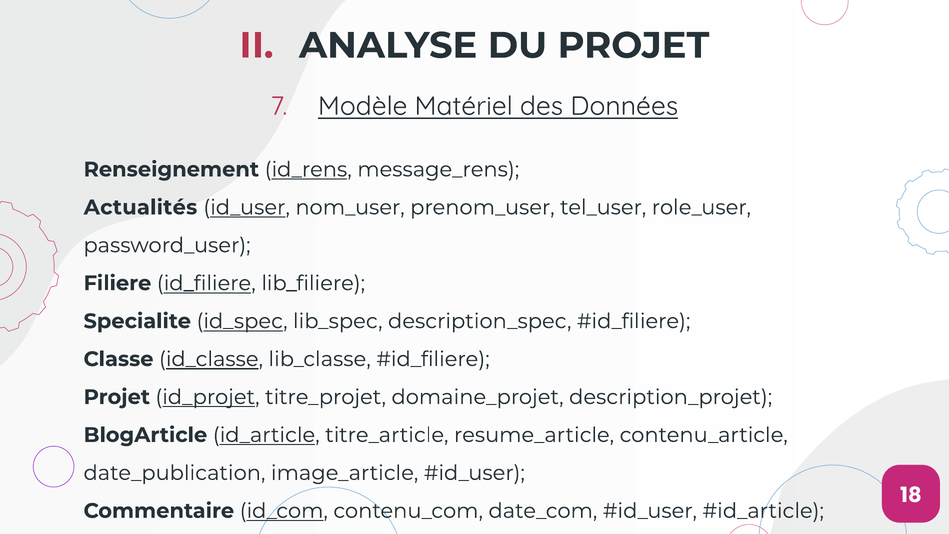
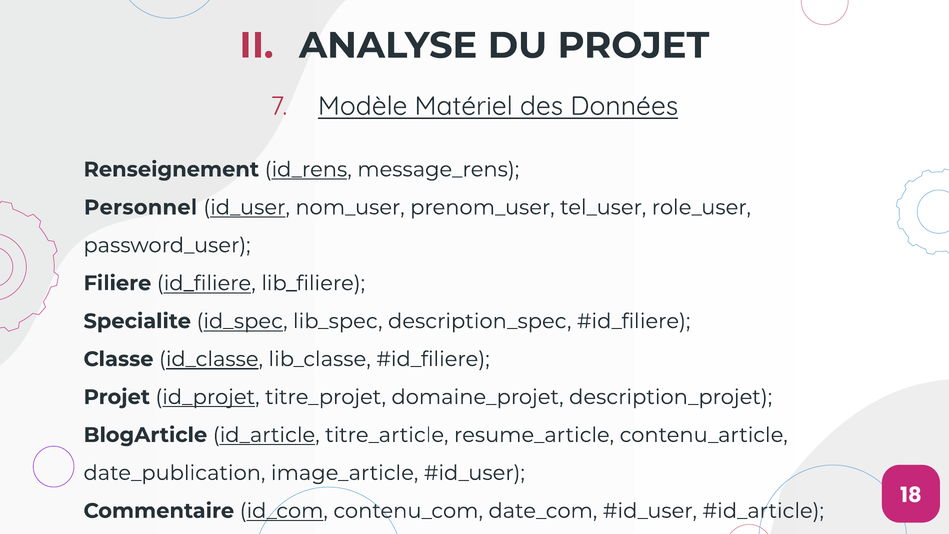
Actualités: Actualités -> Personnel
